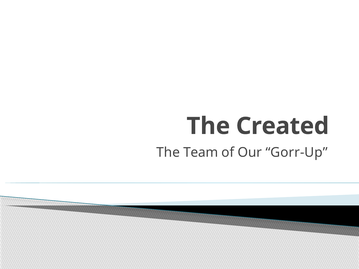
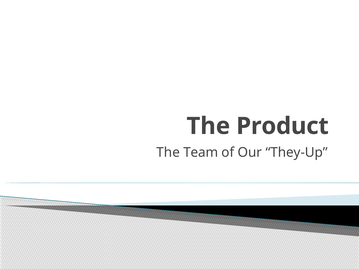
Created: Created -> Product
Gorr-Up: Gorr-Up -> They-Up
